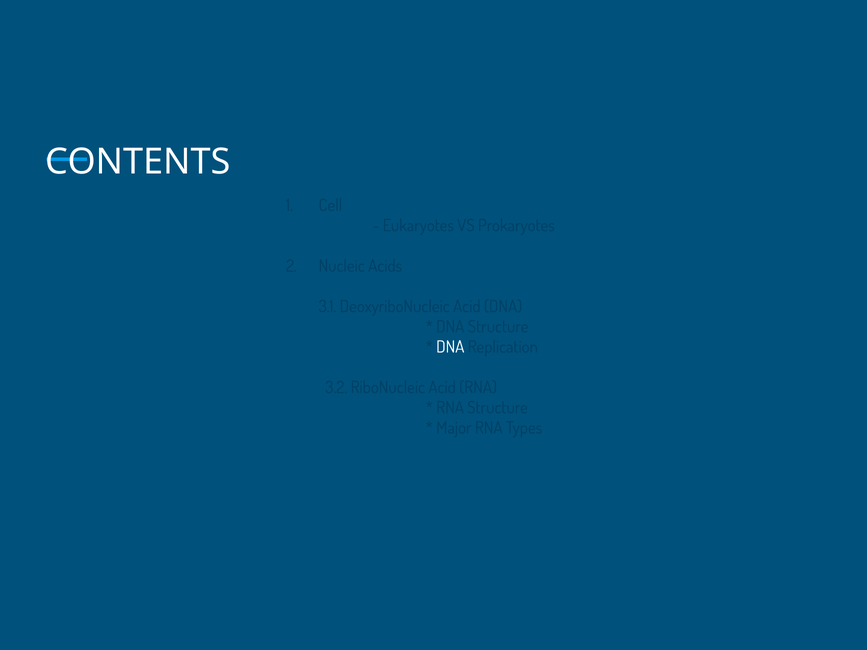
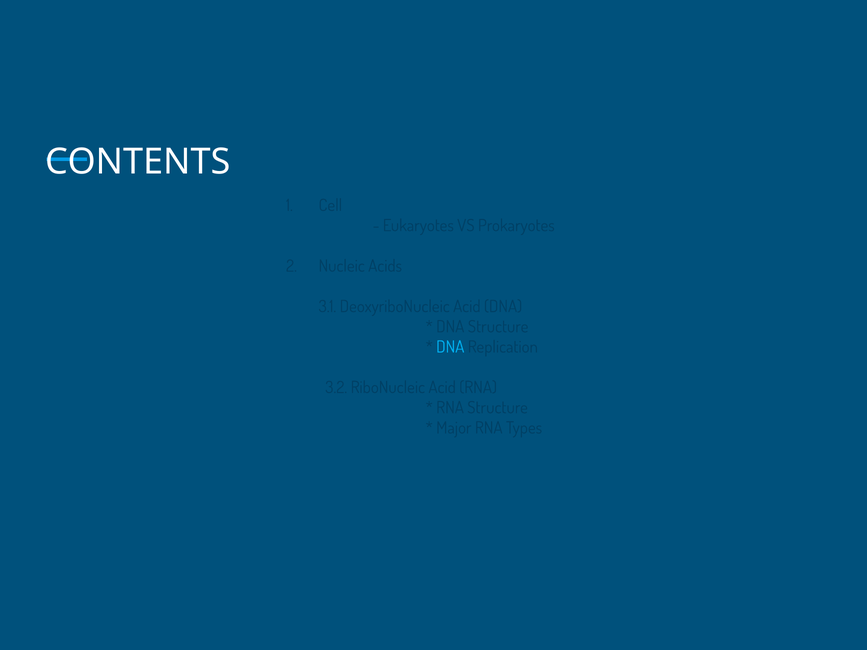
DNA at (450, 347) colour: white -> light blue
